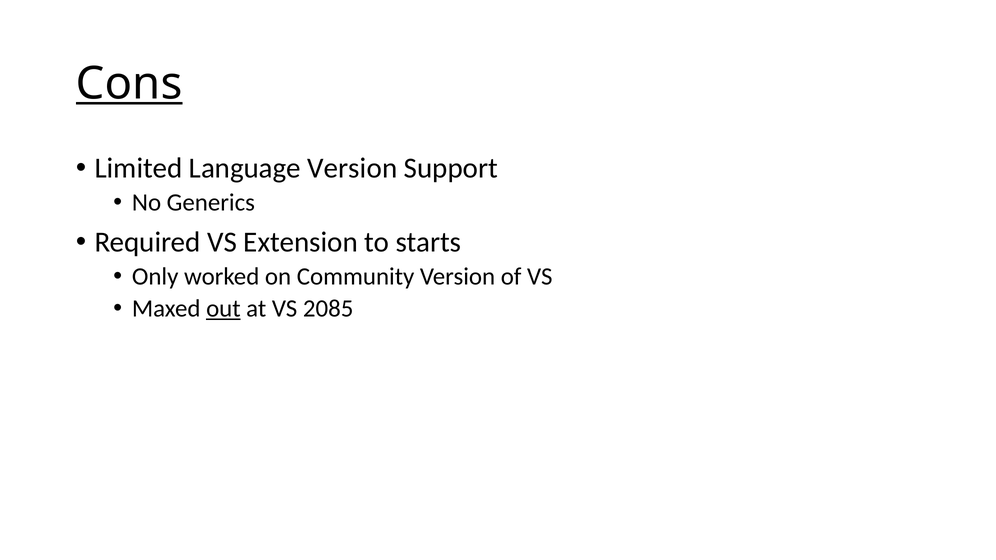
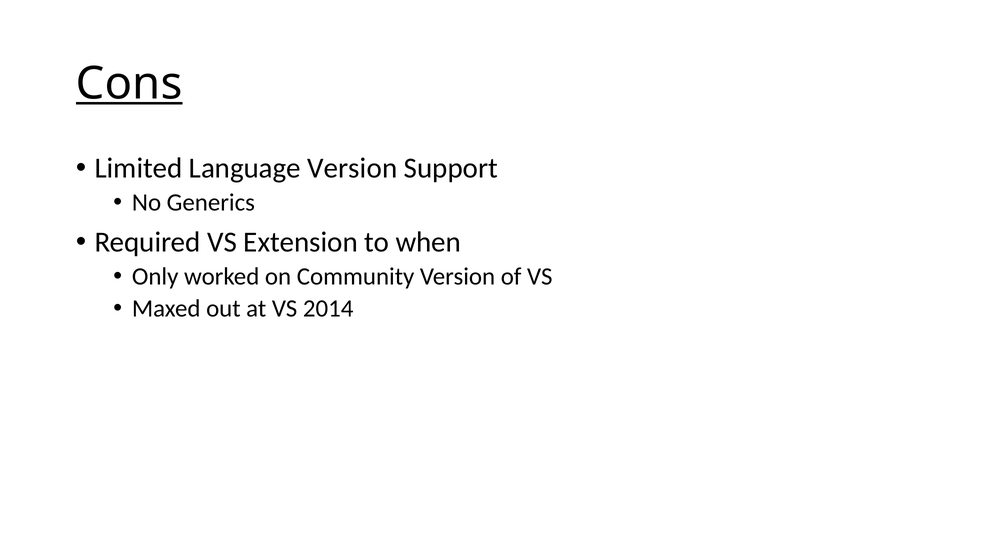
starts: starts -> when
out underline: present -> none
2085: 2085 -> 2014
